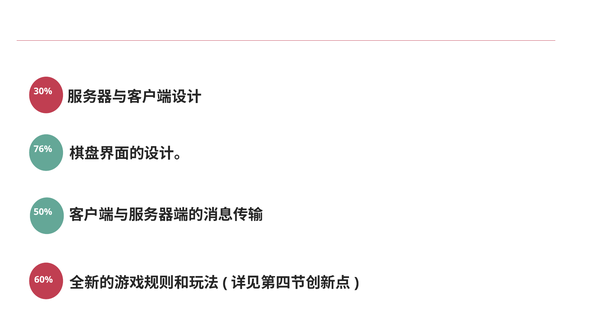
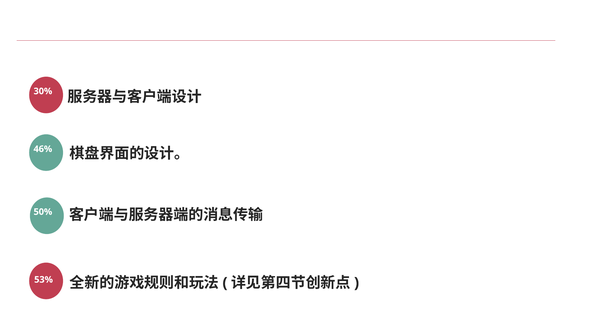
76%: 76% -> 46%
60%: 60% -> 53%
